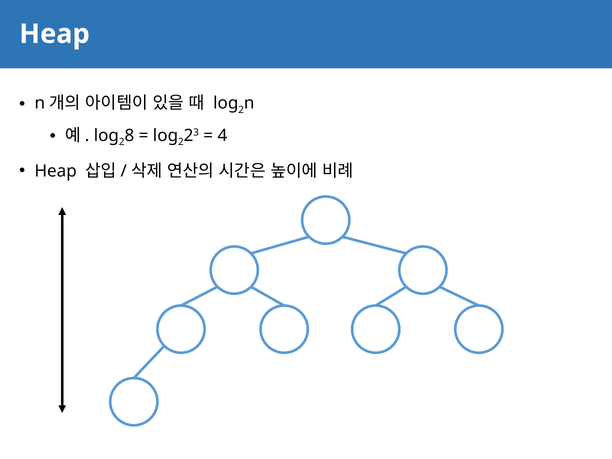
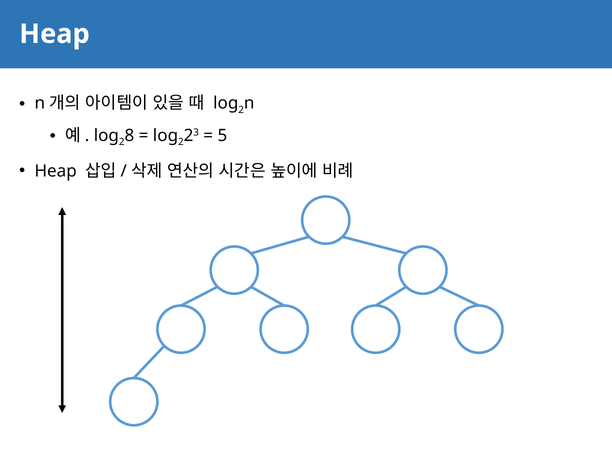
4: 4 -> 5
